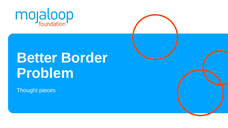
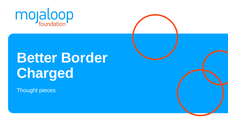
Problem: Problem -> Charged
